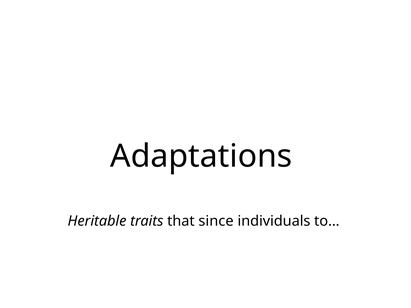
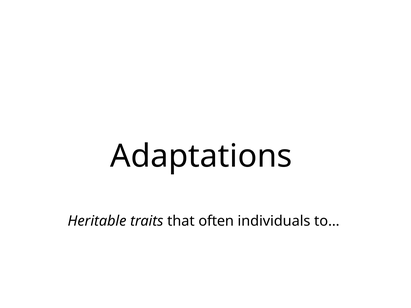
since: since -> often
